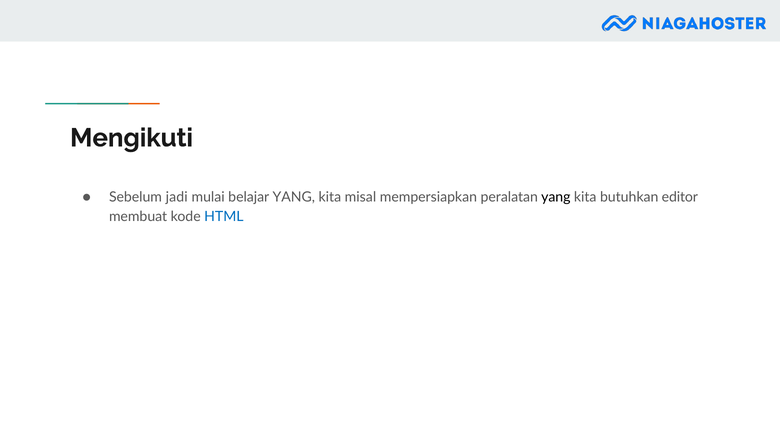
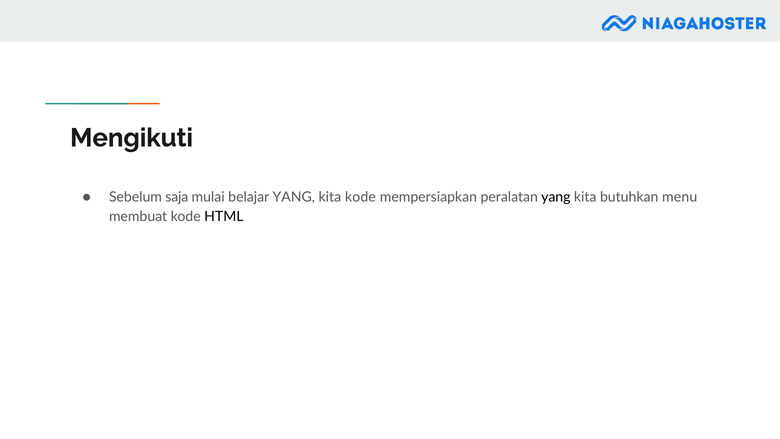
jadi: jadi -> saja
kita misal: misal -> kode
editor: editor -> menu
HTML colour: blue -> black
